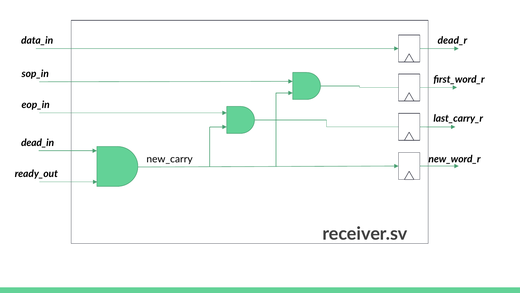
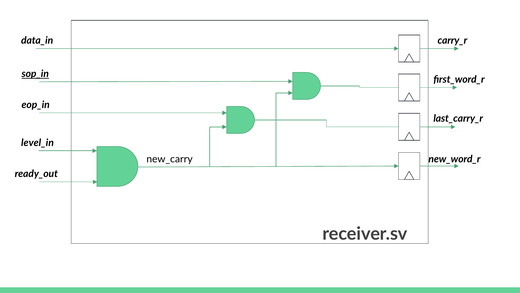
dead_r: dead_r -> carry_r
sop_in underline: none -> present
dead_in: dead_in -> level_in
